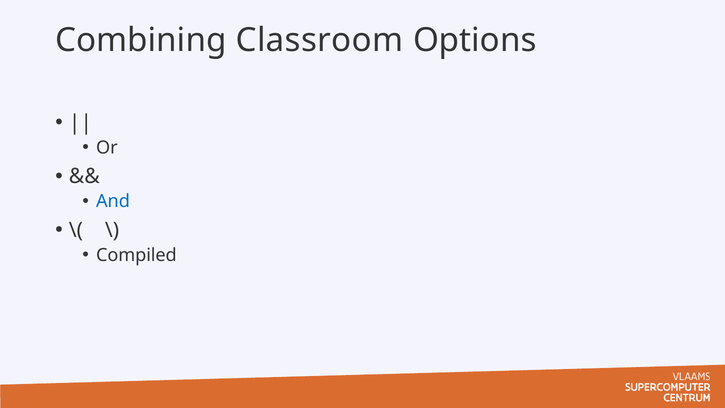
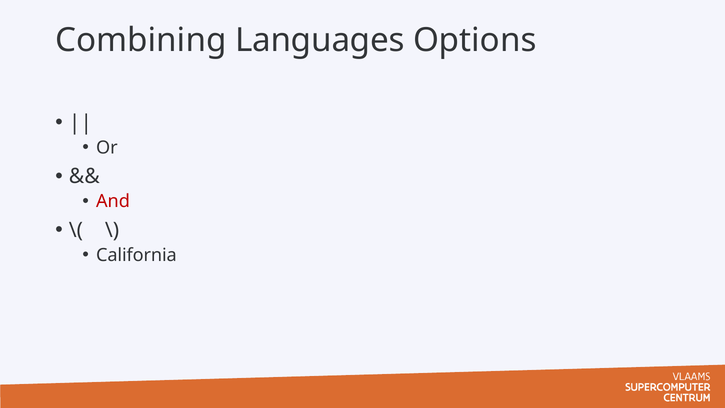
Classroom: Classroom -> Languages
And colour: blue -> red
Compiled: Compiled -> California
